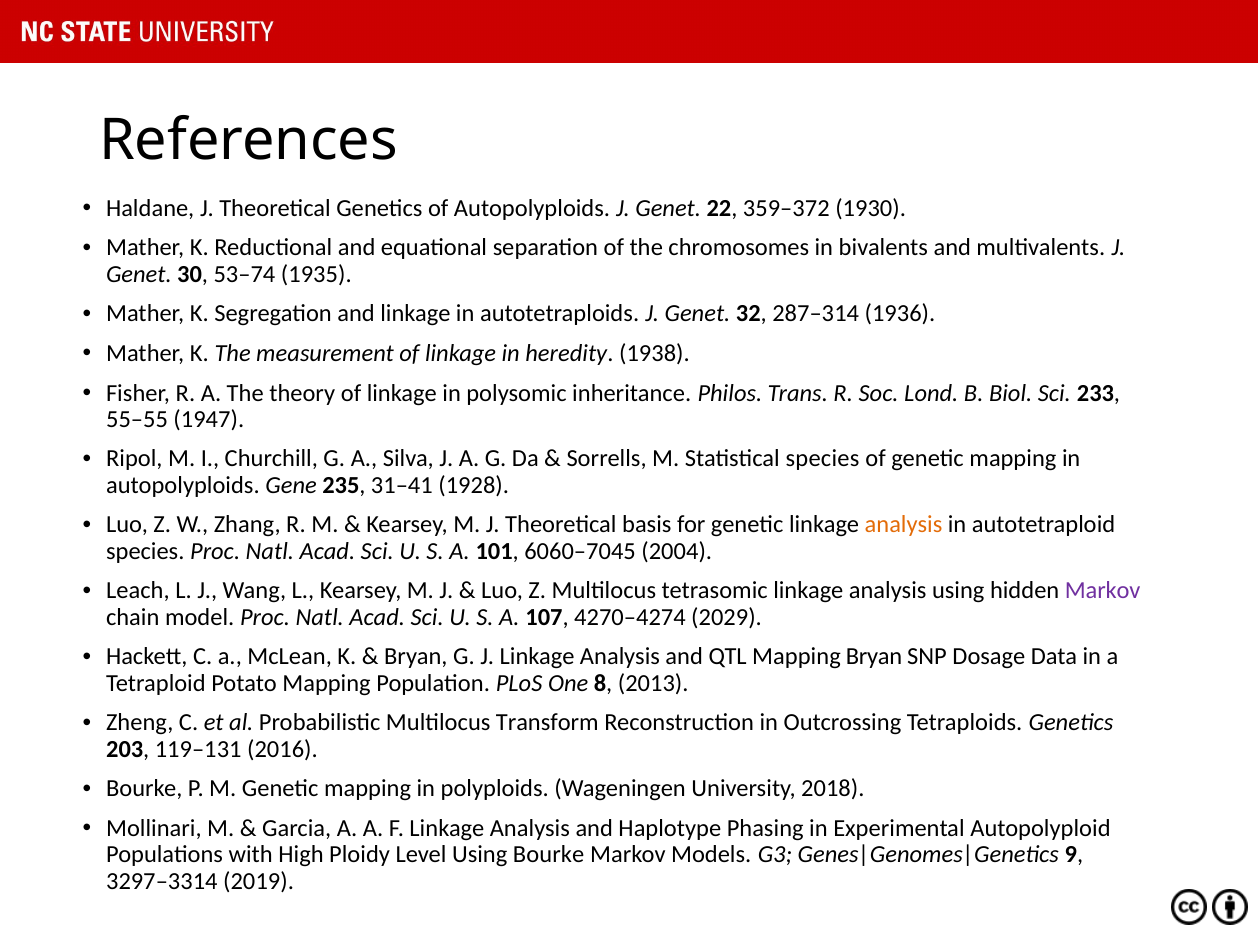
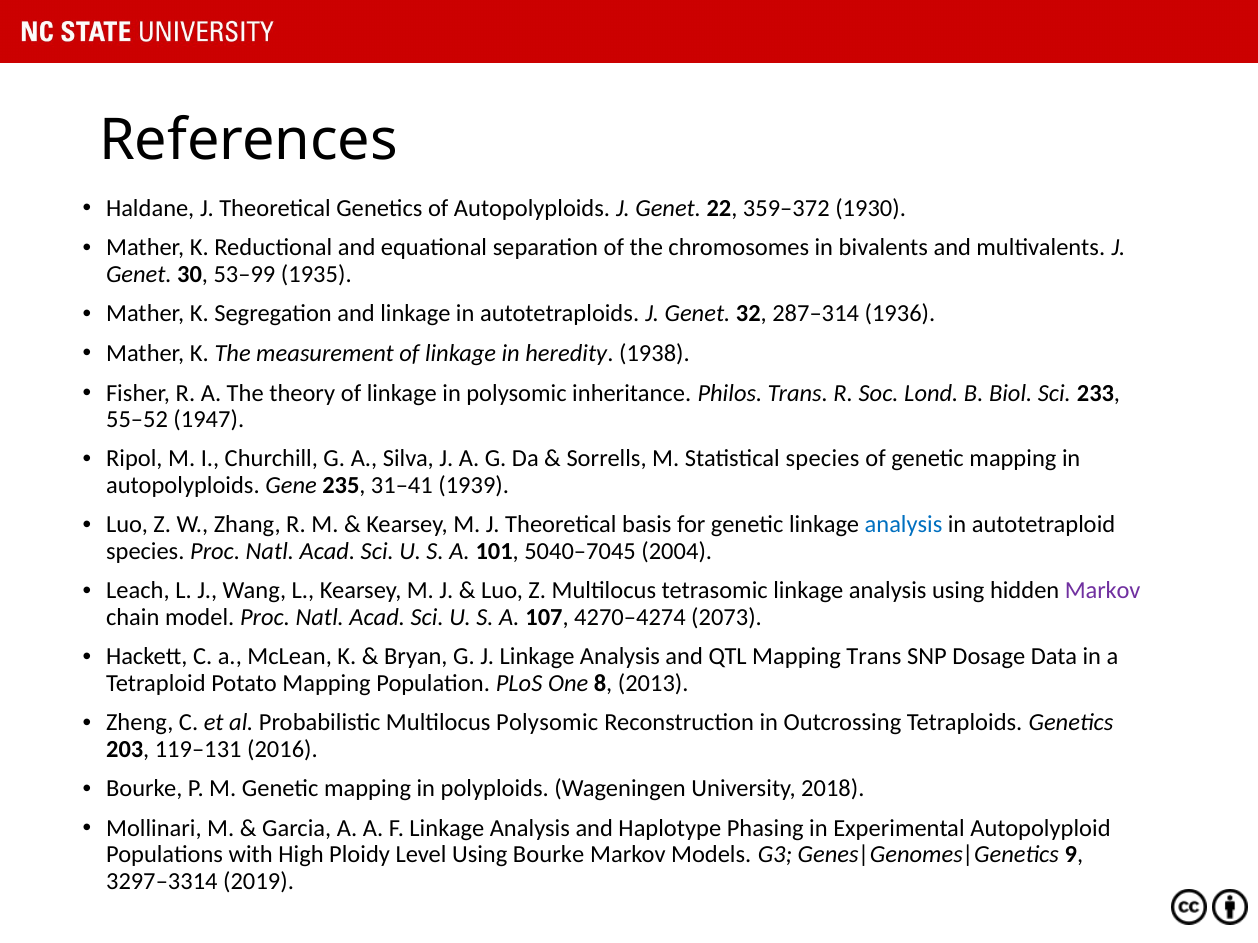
53–74: 53–74 -> 53–99
55–55: 55–55 -> 55–52
1928: 1928 -> 1939
analysis at (904, 525) colour: orange -> blue
6060–7045: 6060–7045 -> 5040–7045
2029: 2029 -> 2073
Mapping Bryan: Bryan -> Trans
Multilocus Transform: Transform -> Polysomic
